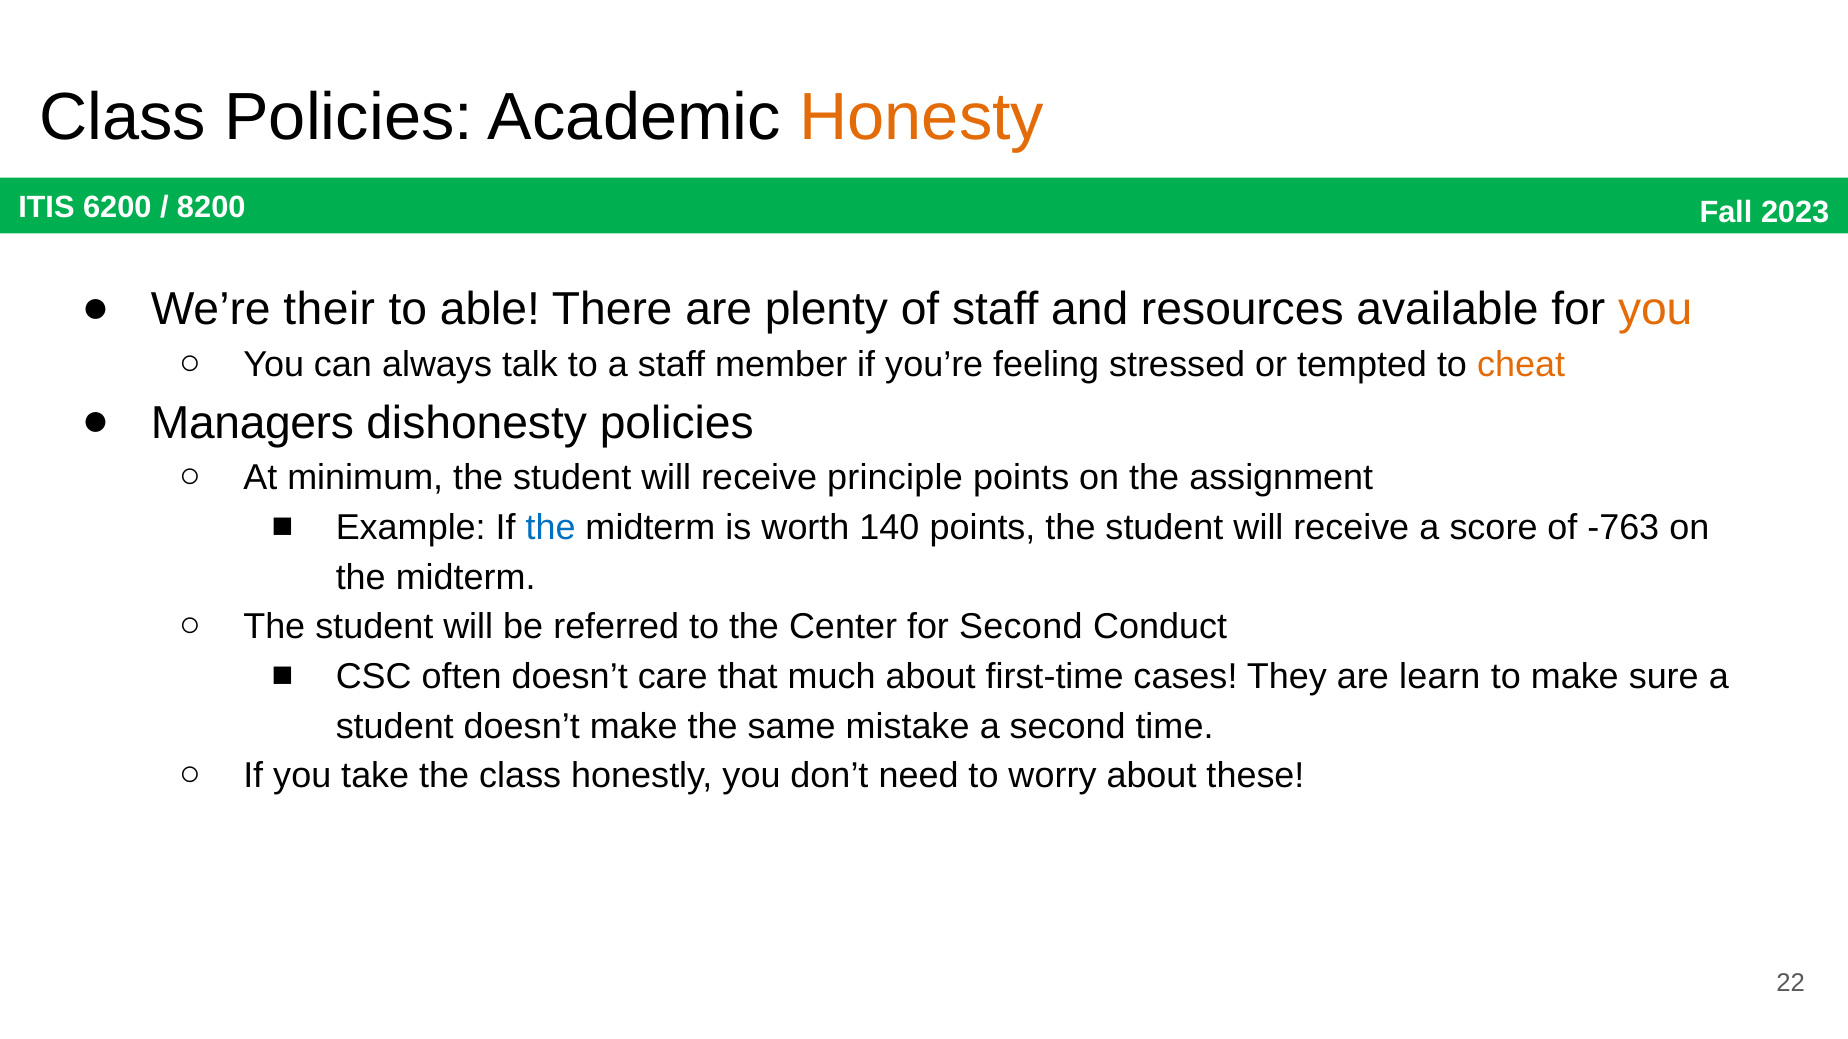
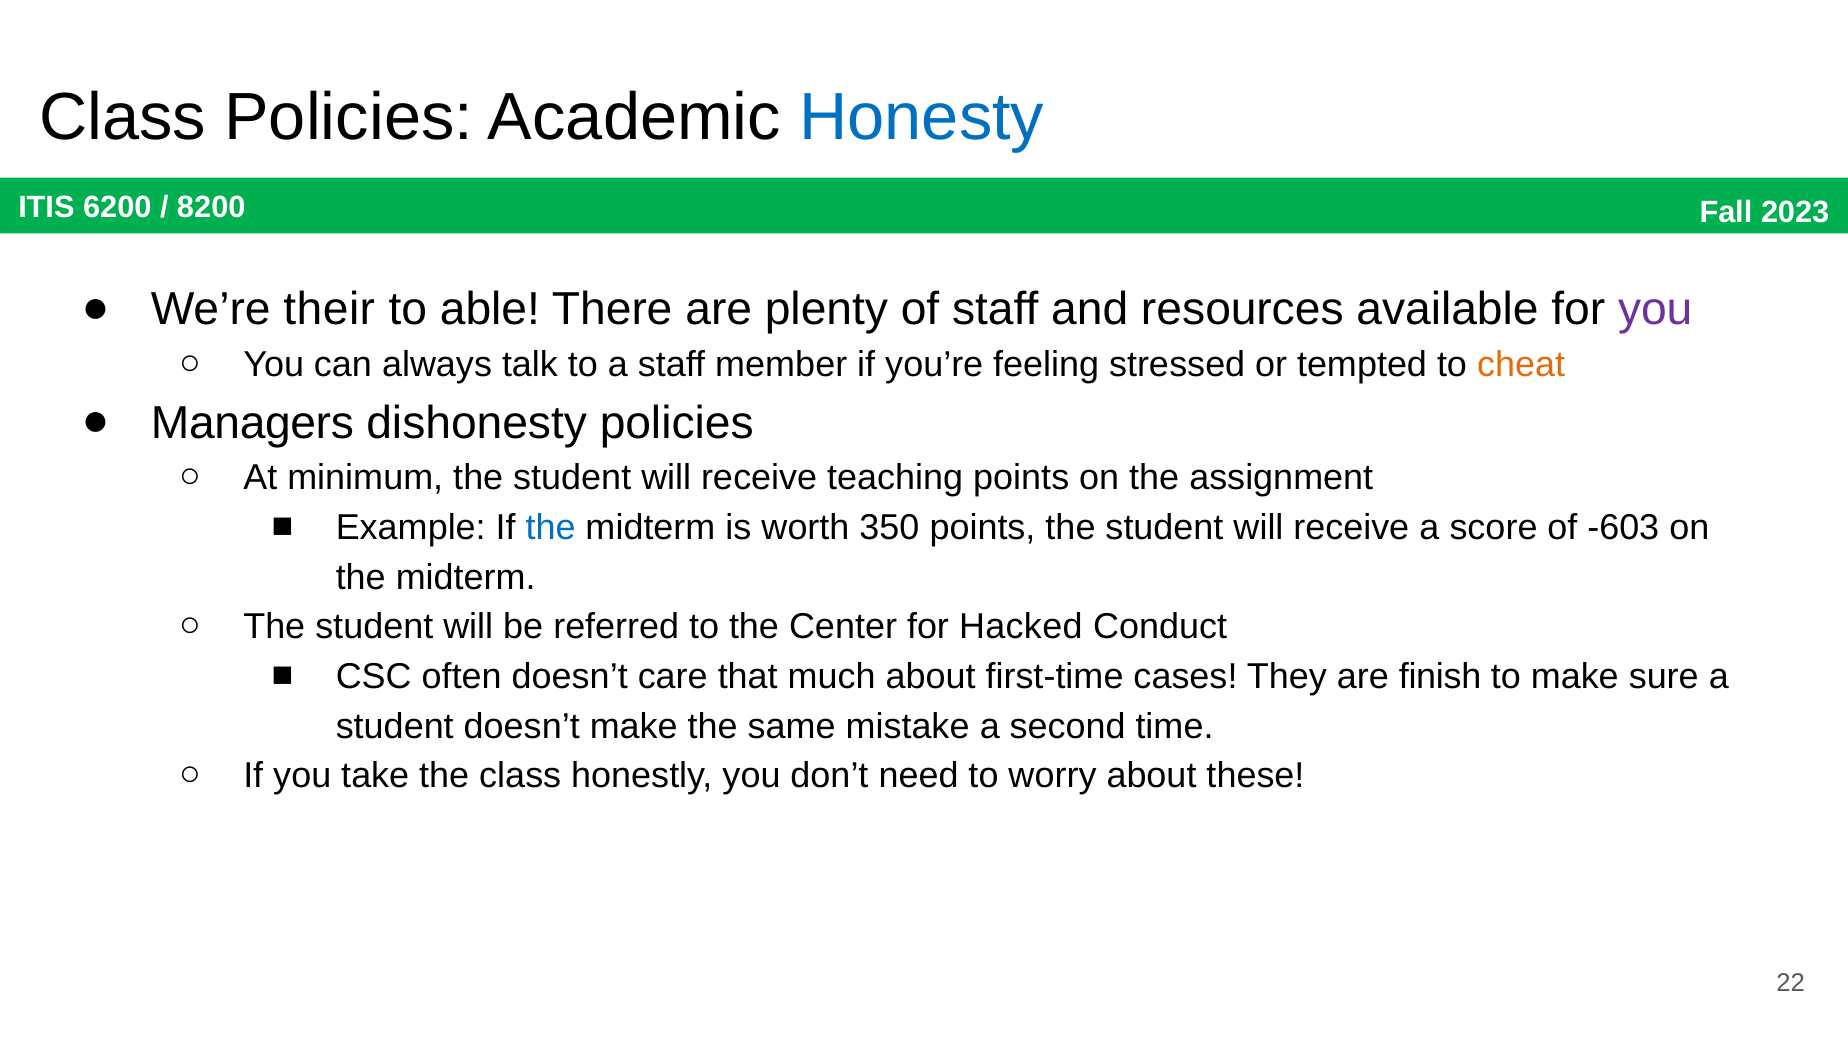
Honesty colour: orange -> blue
you at (1655, 310) colour: orange -> purple
principle: principle -> teaching
140: 140 -> 350
-763: -763 -> -603
for Second: Second -> Hacked
learn: learn -> finish
